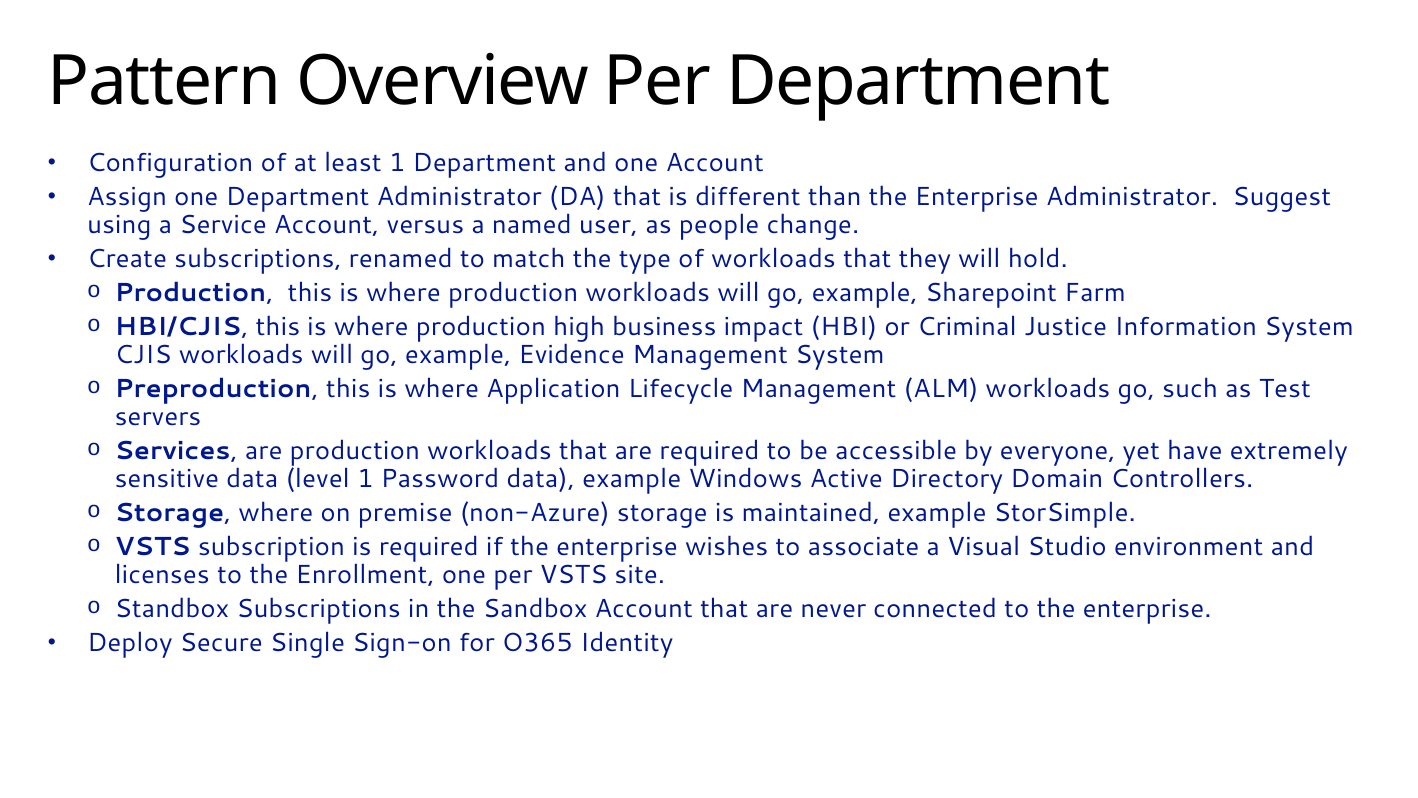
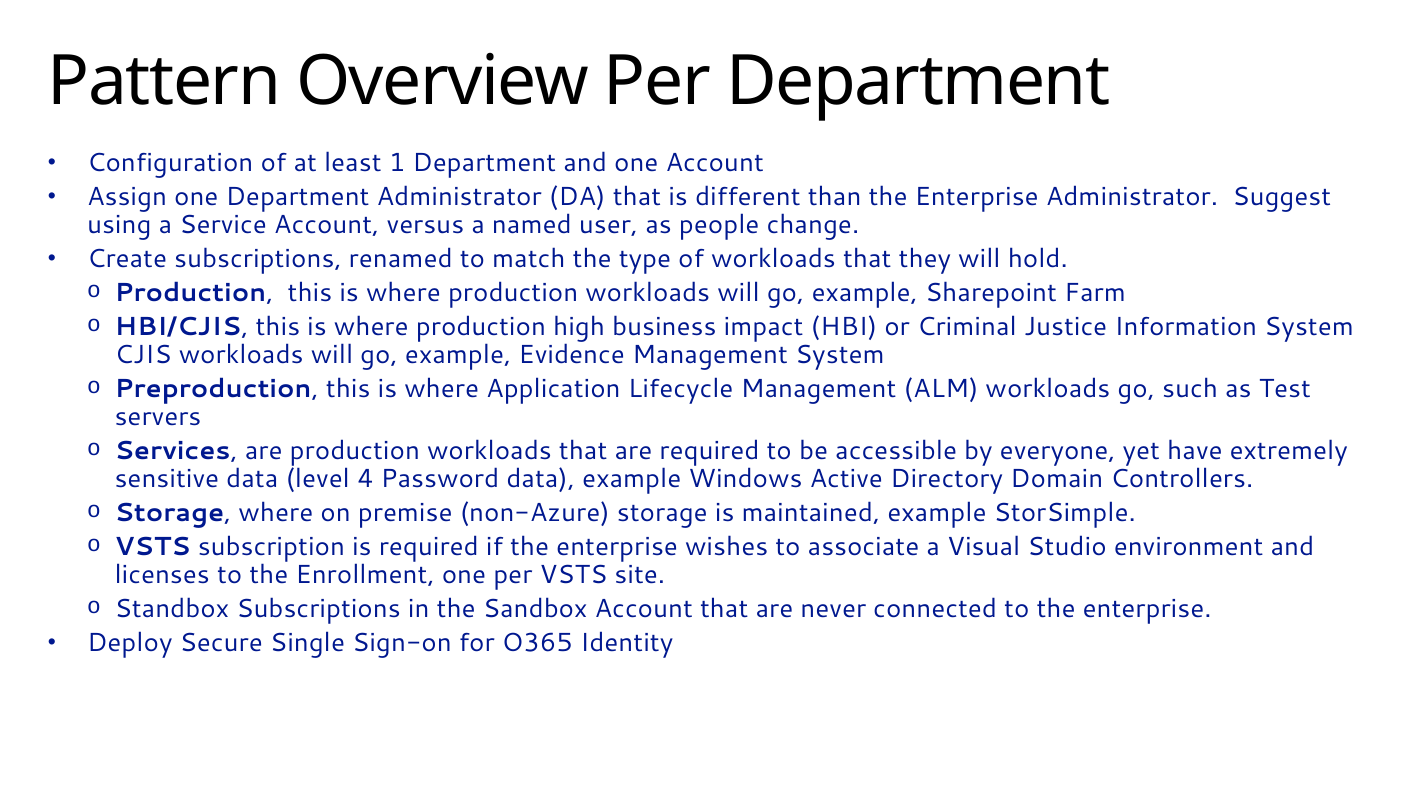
level 1: 1 -> 4
